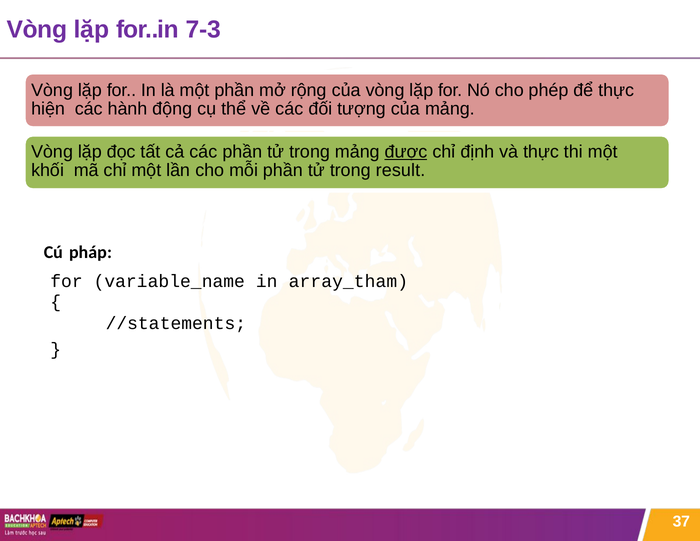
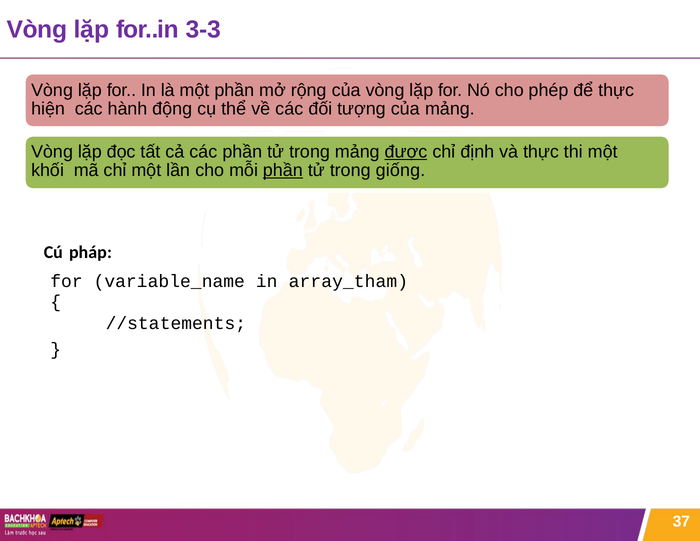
7-3: 7-3 -> 3-3
phần at (283, 170) underline: none -> present
result: result -> giống
